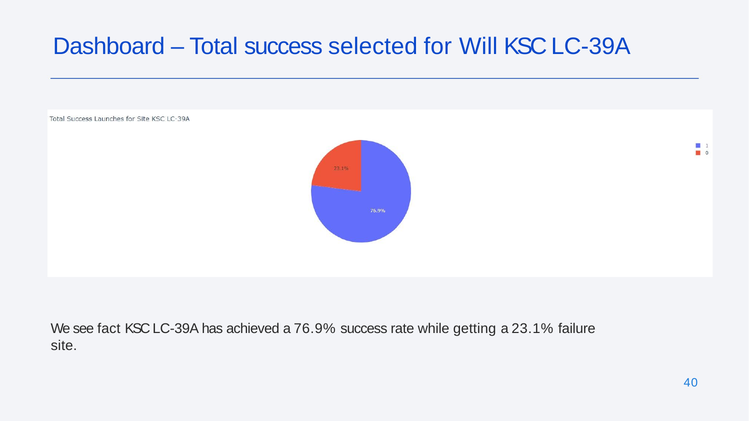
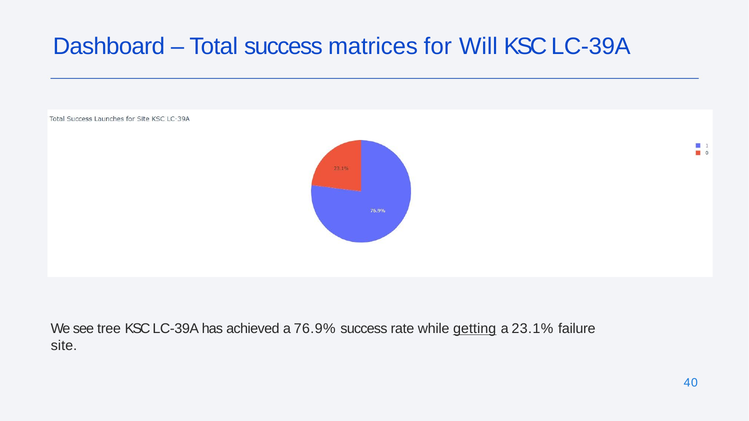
selected: selected -> matrices
fact: fact -> tree
getting underline: none -> present
